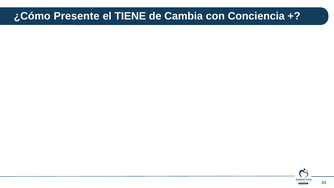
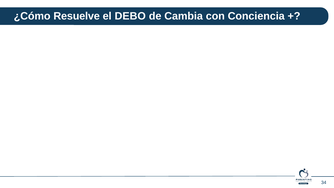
Presente: Presente -> Resuelve
TIENE: TIENE -> DEBO
